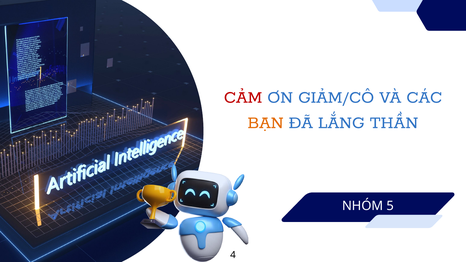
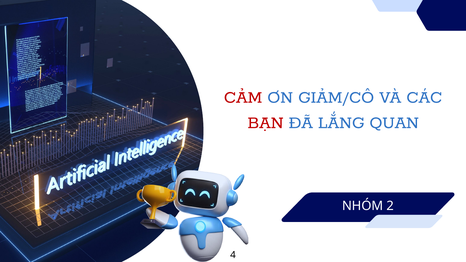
BẠN colour: orange -> red
THẦN: THẦN -> QUAN
5: 5 -> 2
